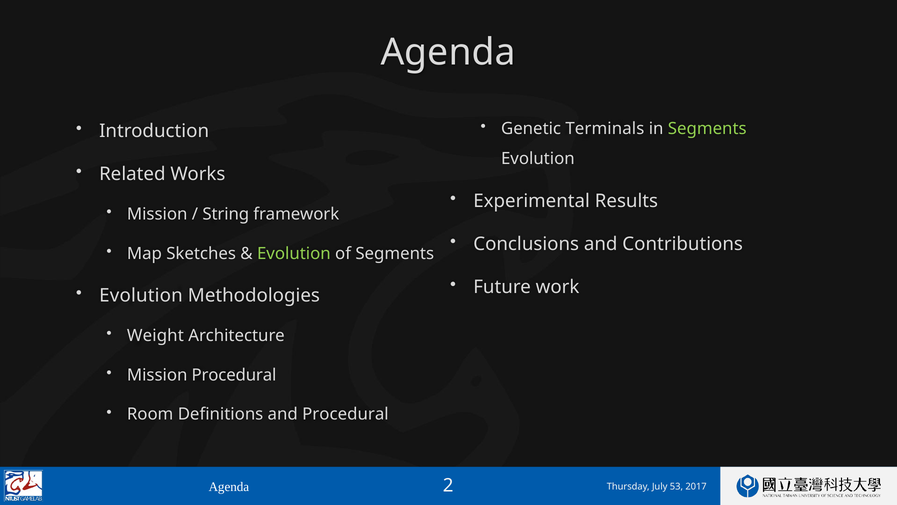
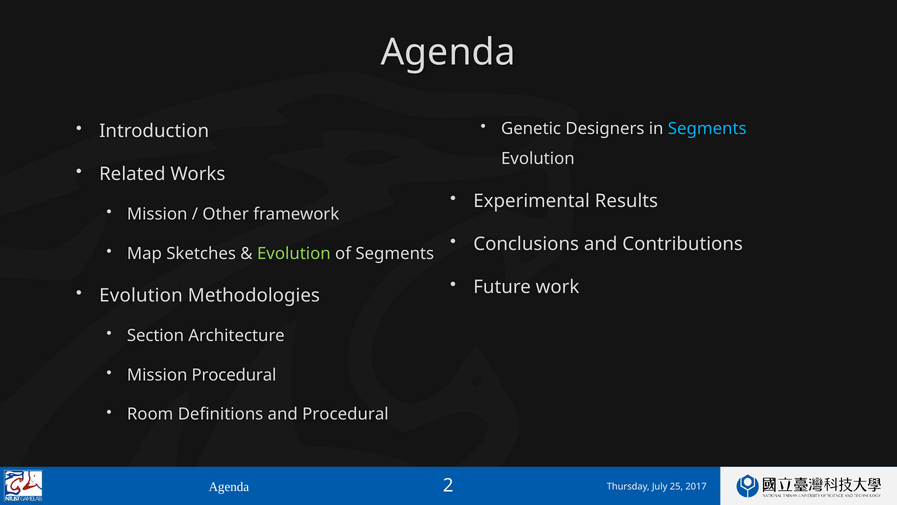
Terminals: Terminals -> Designers
Segments at (707, 128) colour: light green -> light blue
String: String -> Other
Weight: Weight -> Section
53: 53 -> 25
